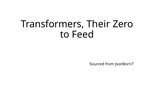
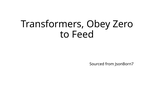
Their: Their -> Obey
